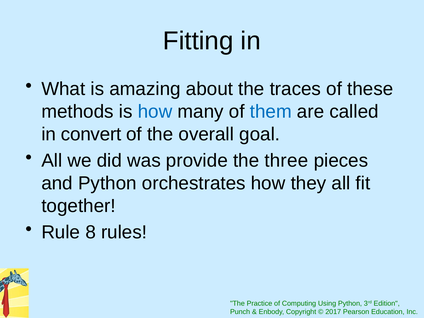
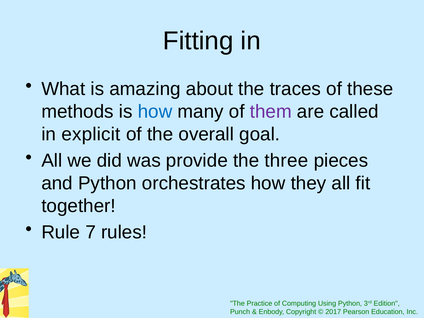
them colour: blue -> purple
convert: convert -> explicit
8: 8 -> 7
